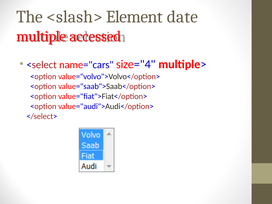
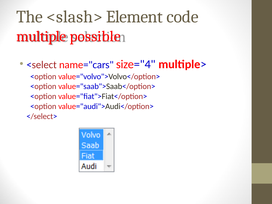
date: date -> code
accessed: accessed -> possible
